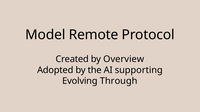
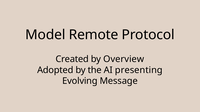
supporting: supporting -> presenting
Through: Through -> Message
